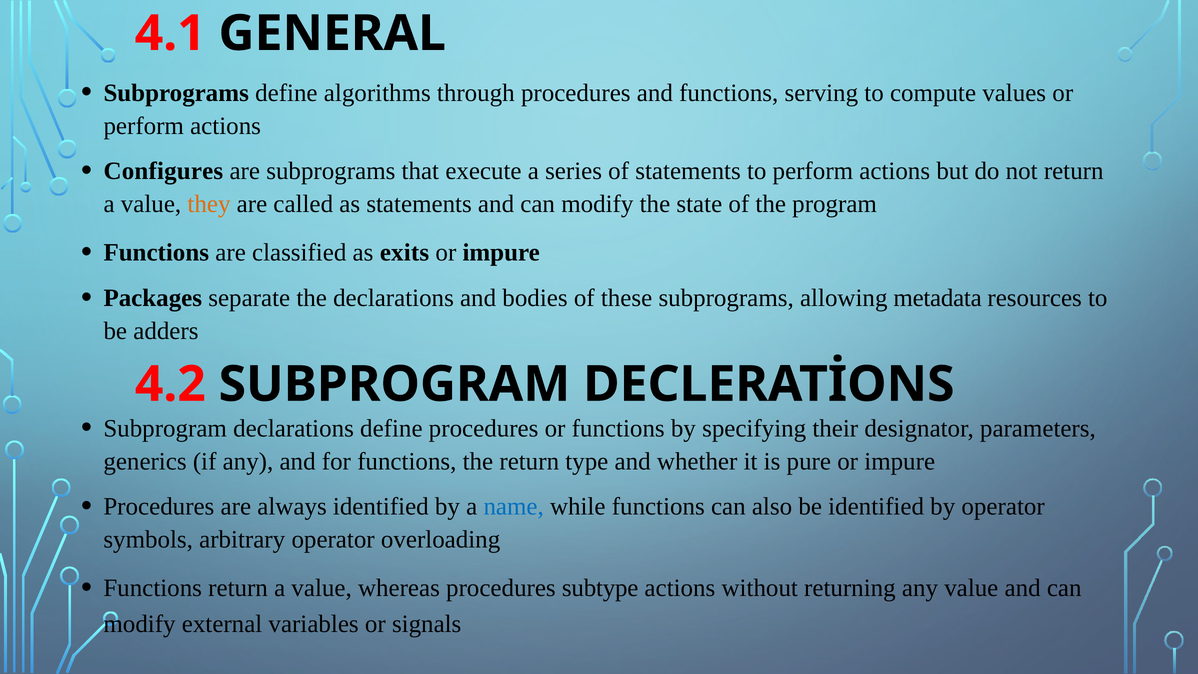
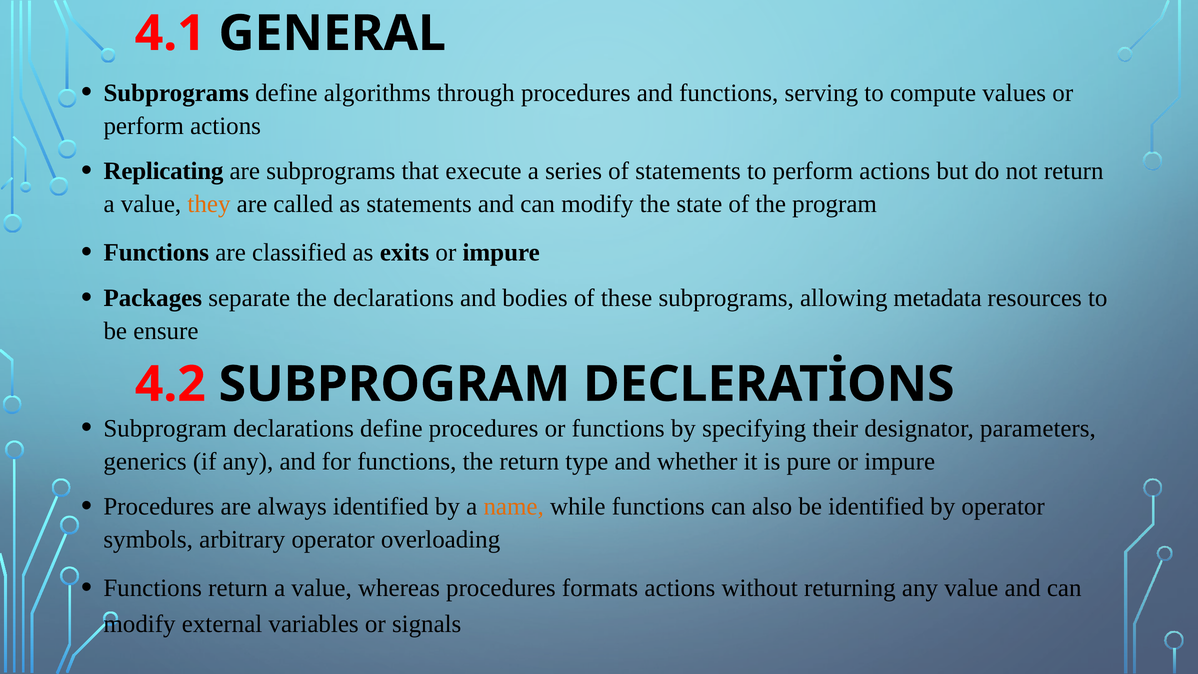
Configures: Configures -> Replicating
adders: adders -> ensure
name colour: blue -> orange
subtype: subtype -> formats
